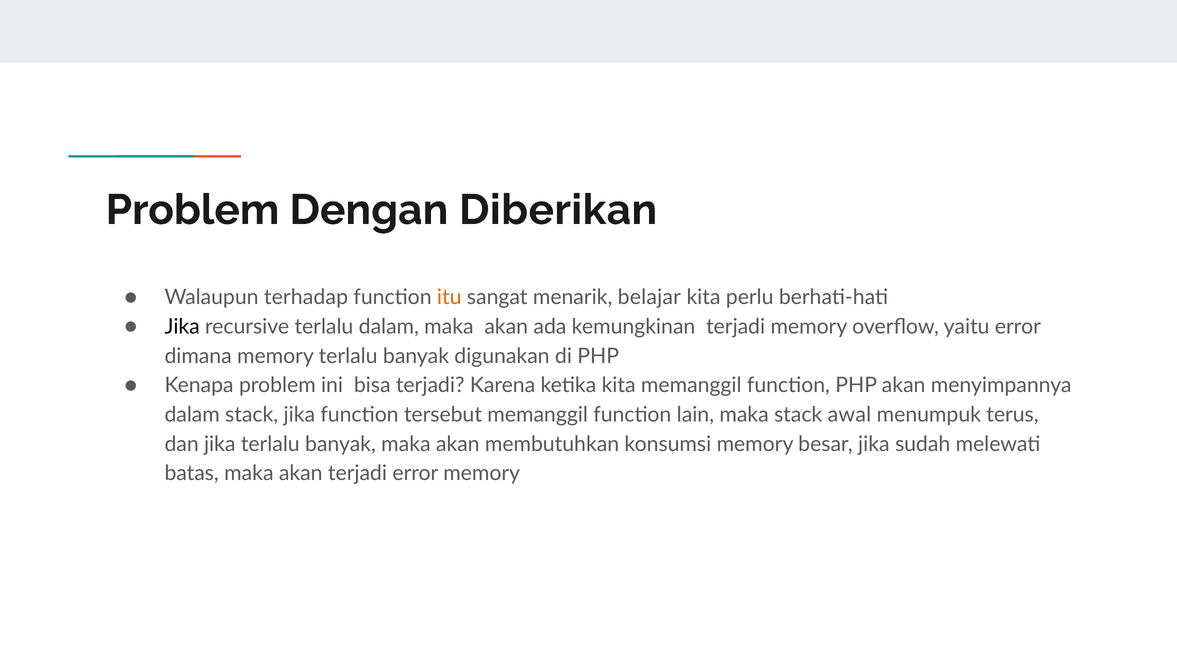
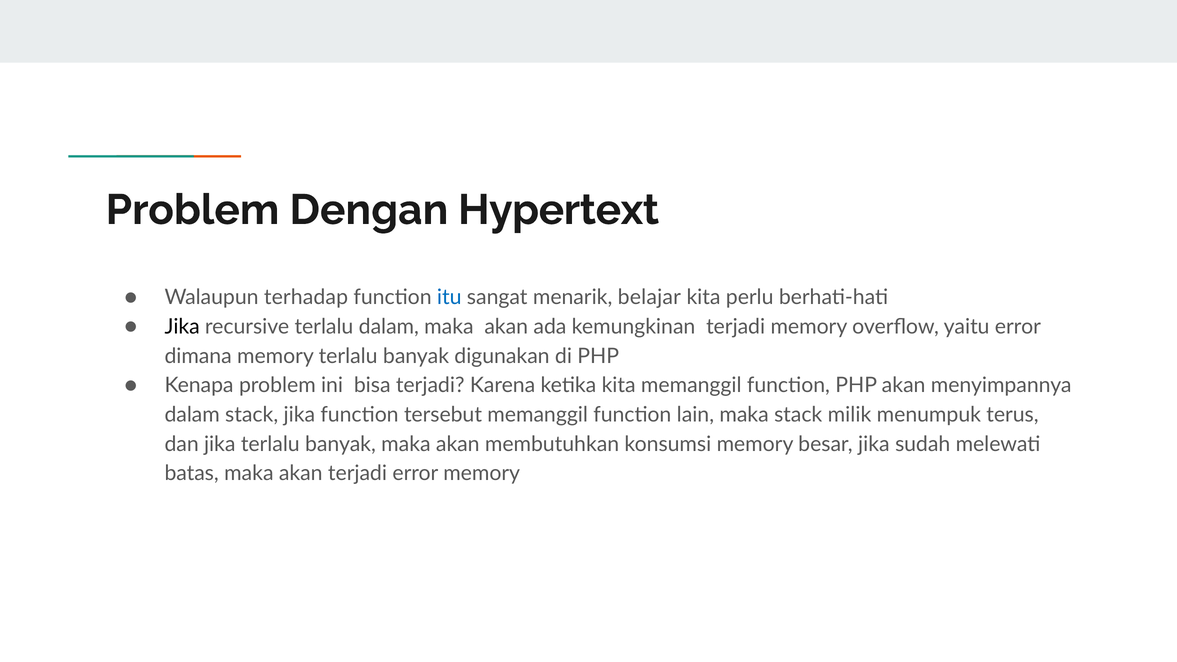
Diberikan: Diberikan -> Hypertext
itu colour: orange -> blue
awal: awal -> milik
